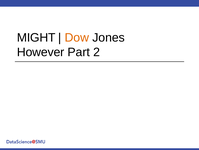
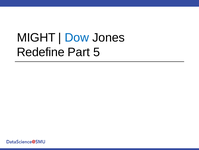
Dow colour: orange -> blue
However: However -> Redefine
2: 2 -> 5
